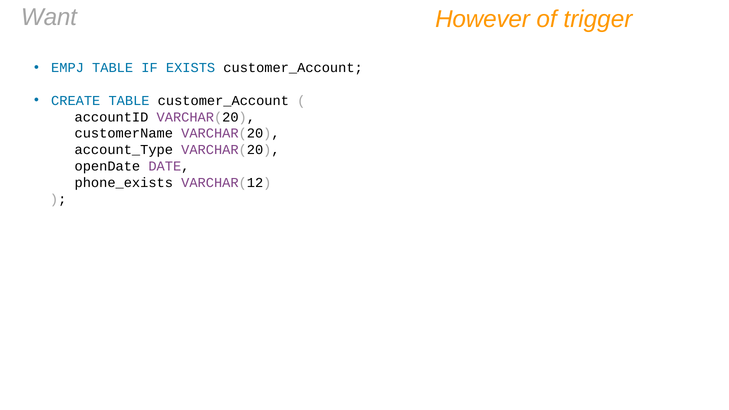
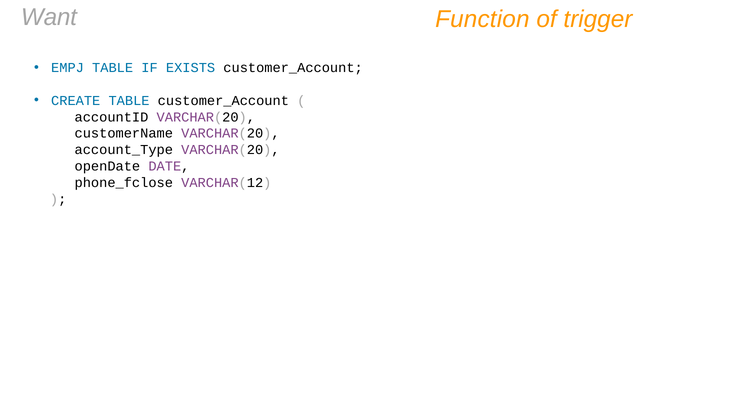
However: However -> Function
phone_exists: phone_exists -> phone_fclose
